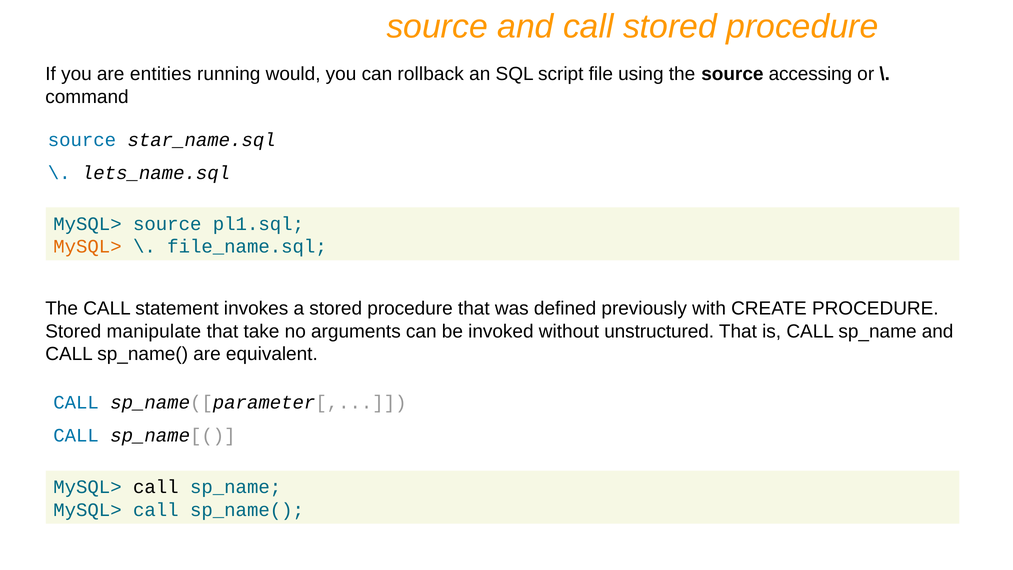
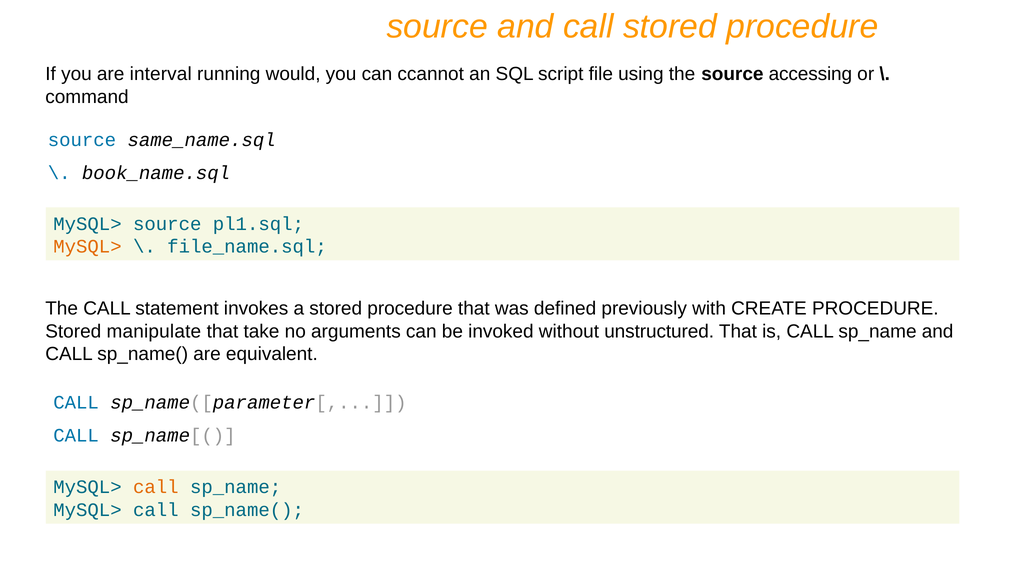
entities: entities -> interval
rollback: rollback -> ccannot
star_name.sql: star_name.sql -> same_name.sql
lets_name.sql: lets_name.sql -> book_name.sql
call at (156, 487) colour: black -> orange
